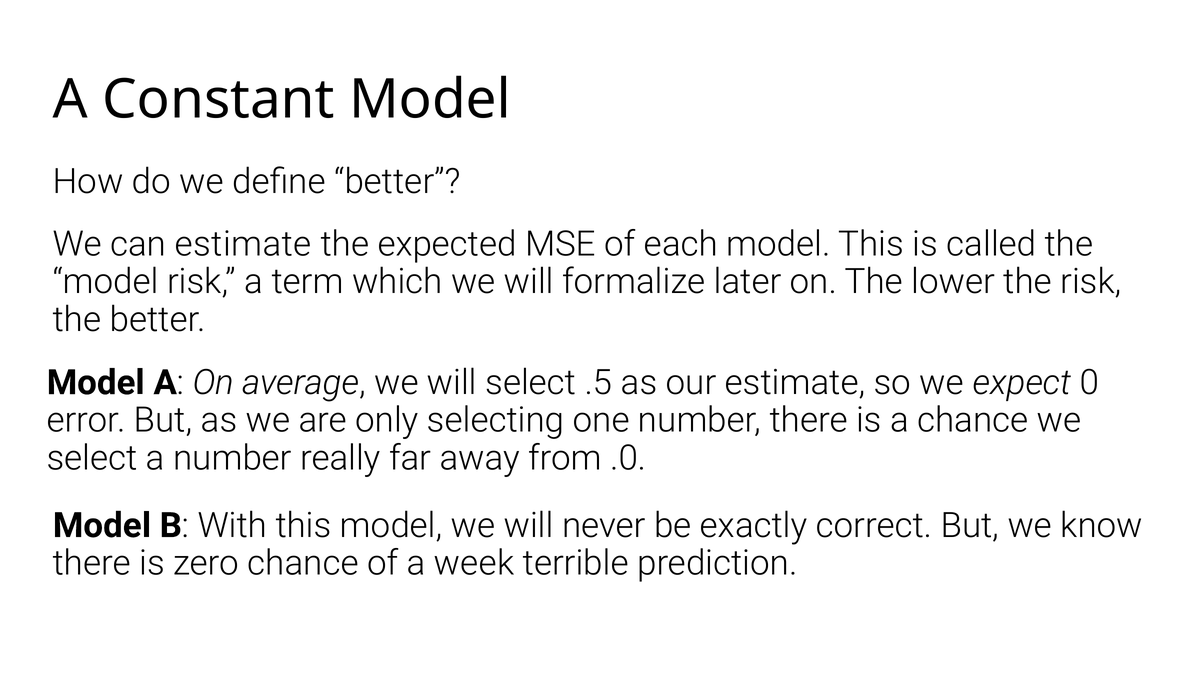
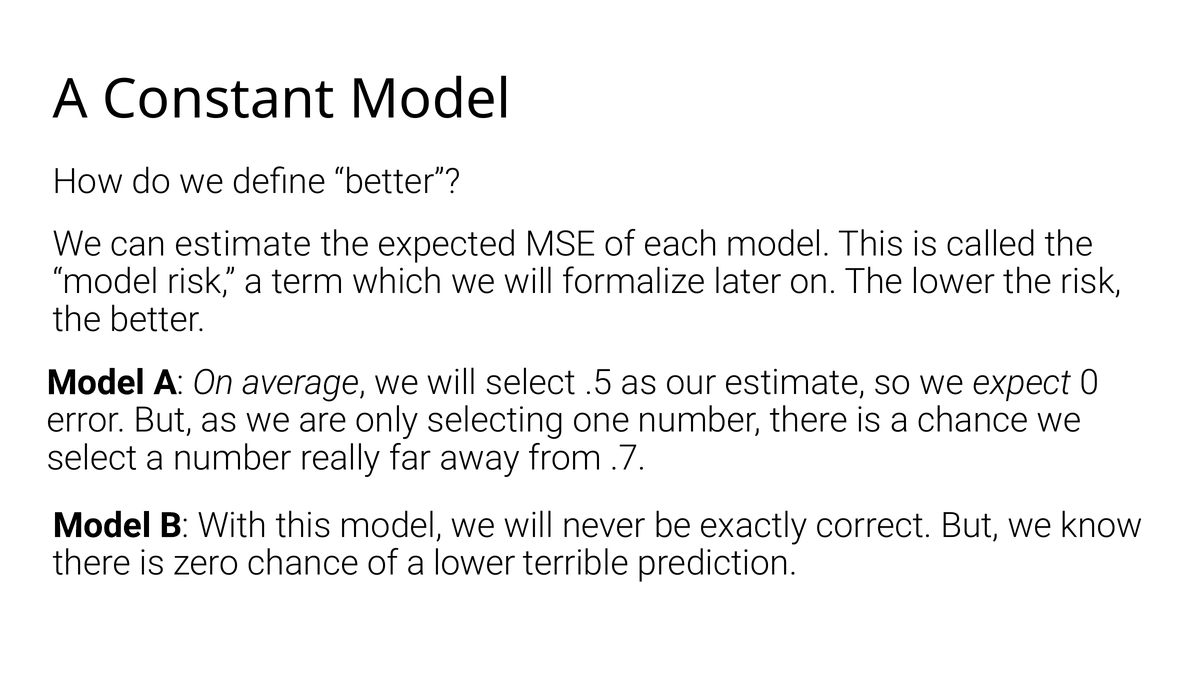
.0: .0 -> .7
a week: week -> lower
